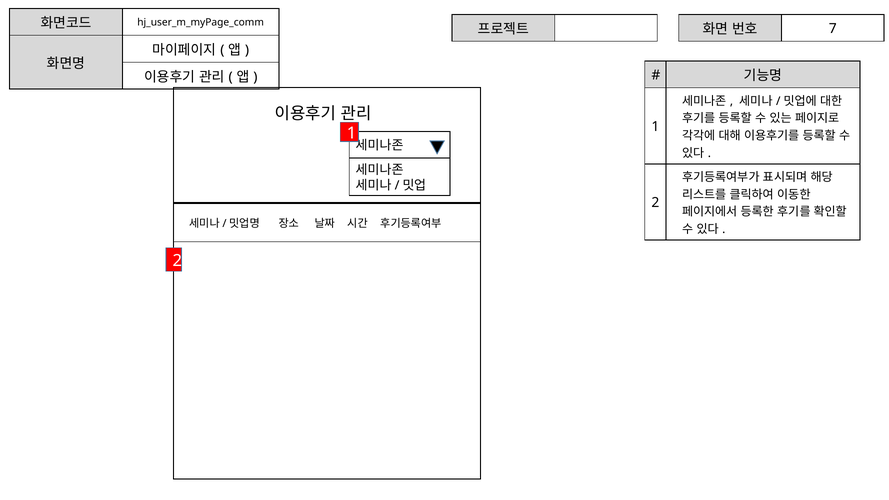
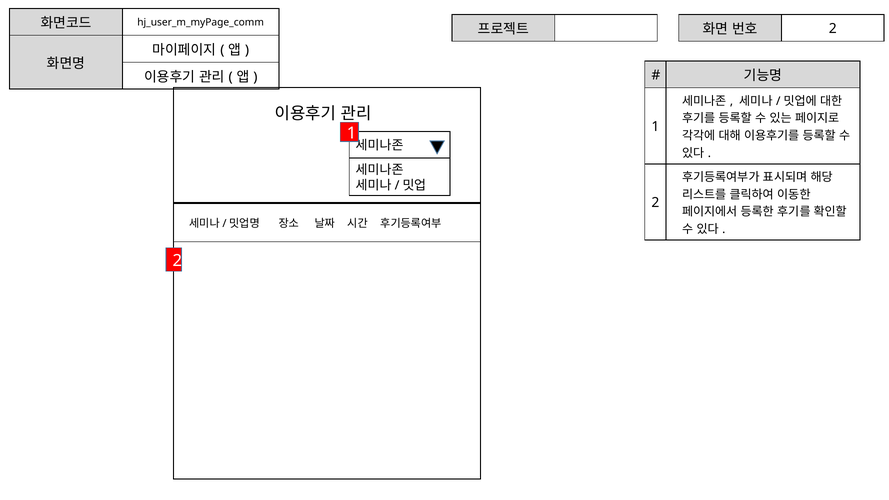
7 at (833, 29): 7 -> 2
